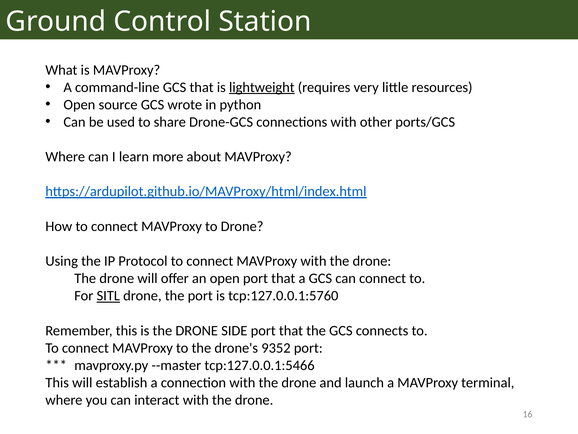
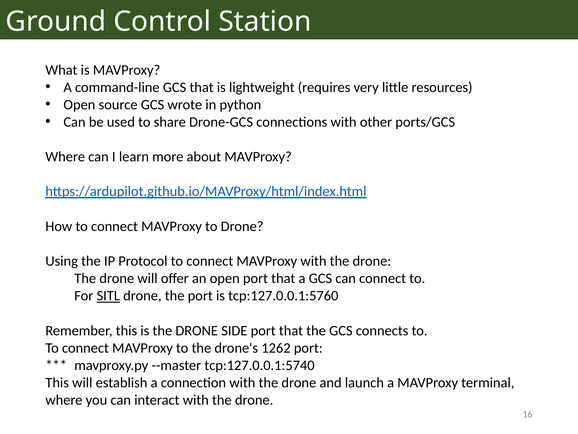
lightweight underline: present -> none
9352: 9352 -> 1262
tcp:127.0.0.1:5466: tcp:127.0.0.1:5466 -> tcp:127.0.0.1:5740
